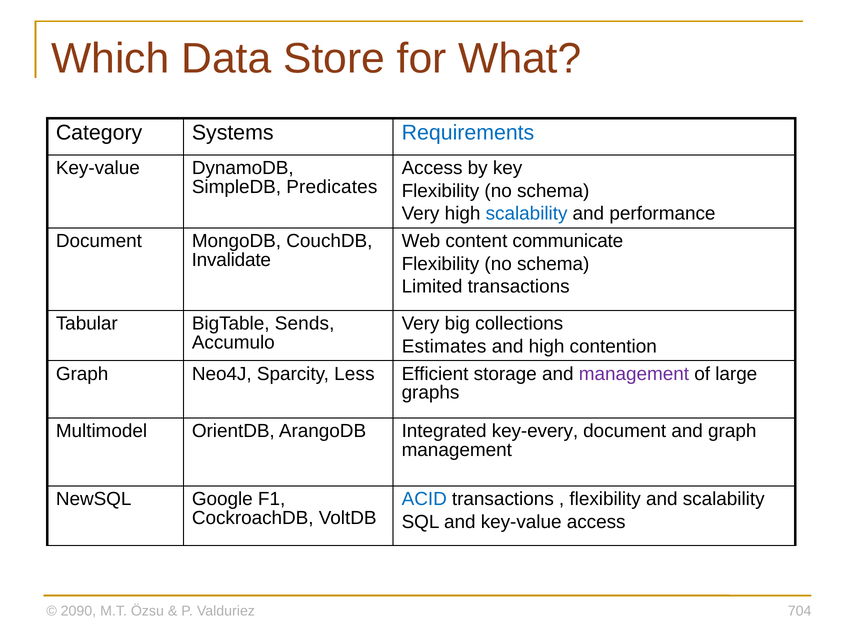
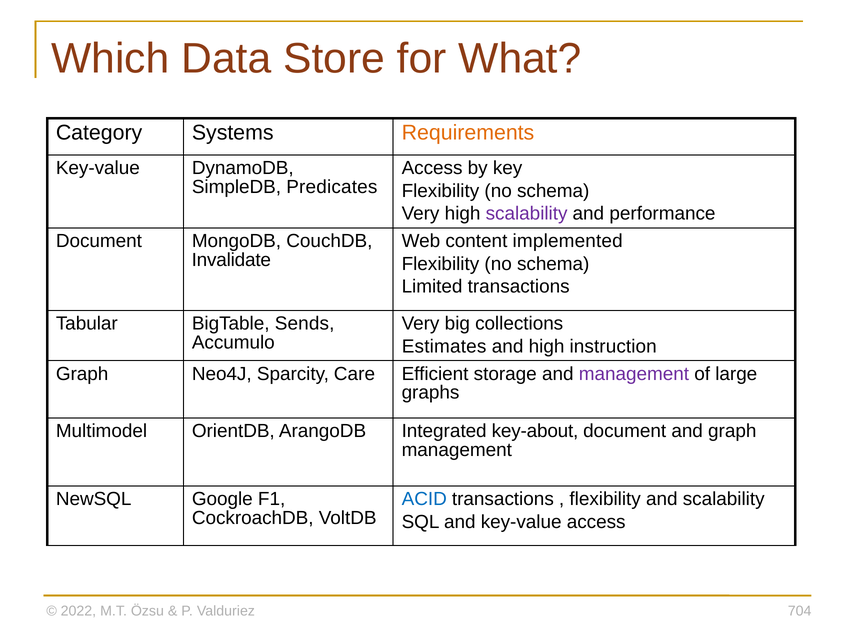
Requirements colour: blue -> orange
scalability at (527, 213) colour: blue -> purple
communicate: communicate -> implemented
contention: contention -> instruction
Less: Less -> Care
key-every: key-every -> key-about
2090: 2090 -> 2022
